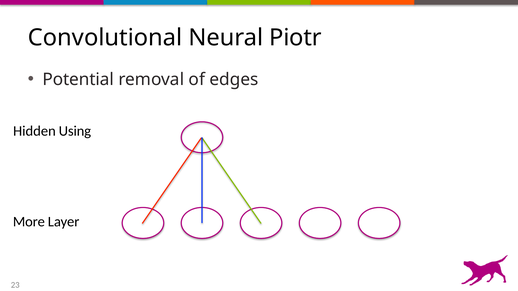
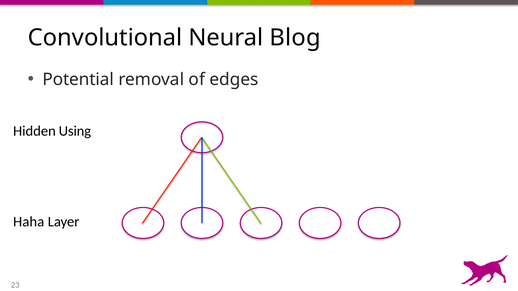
Piotr: Piotr -> Blog
More: More -> Haha
